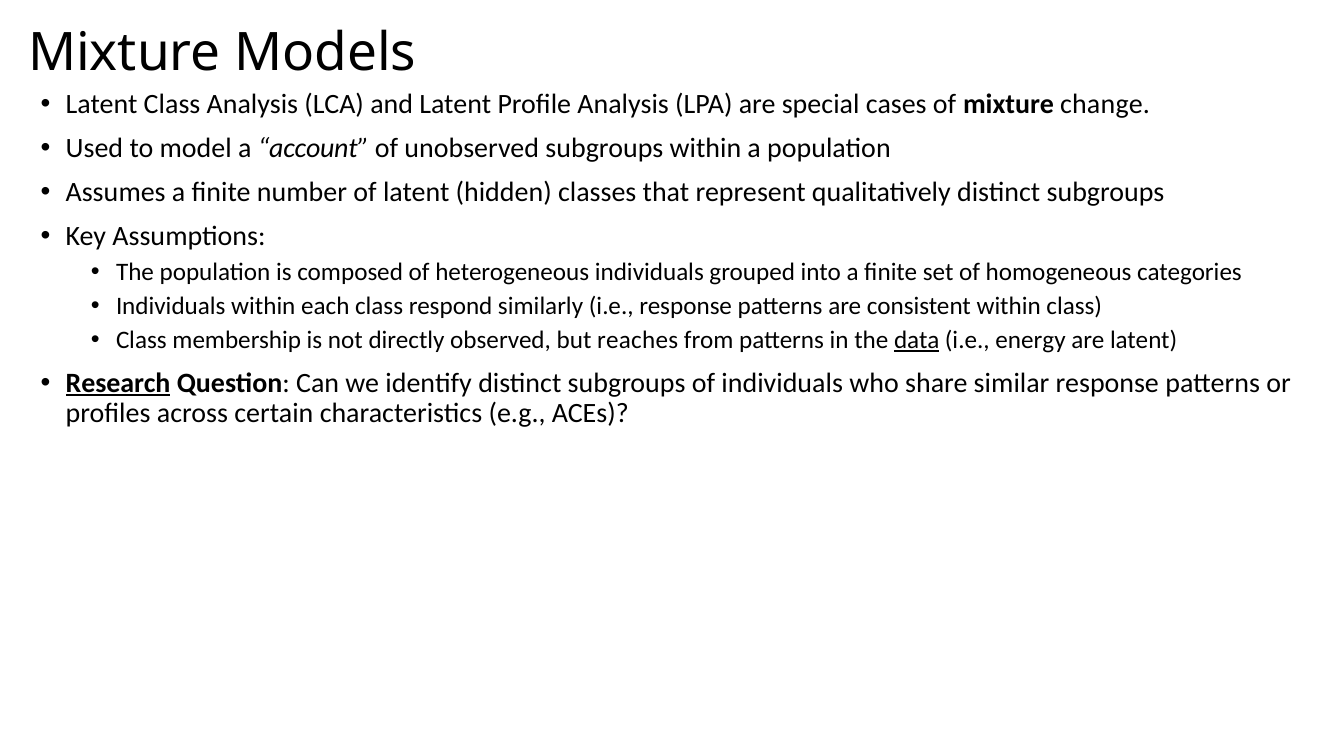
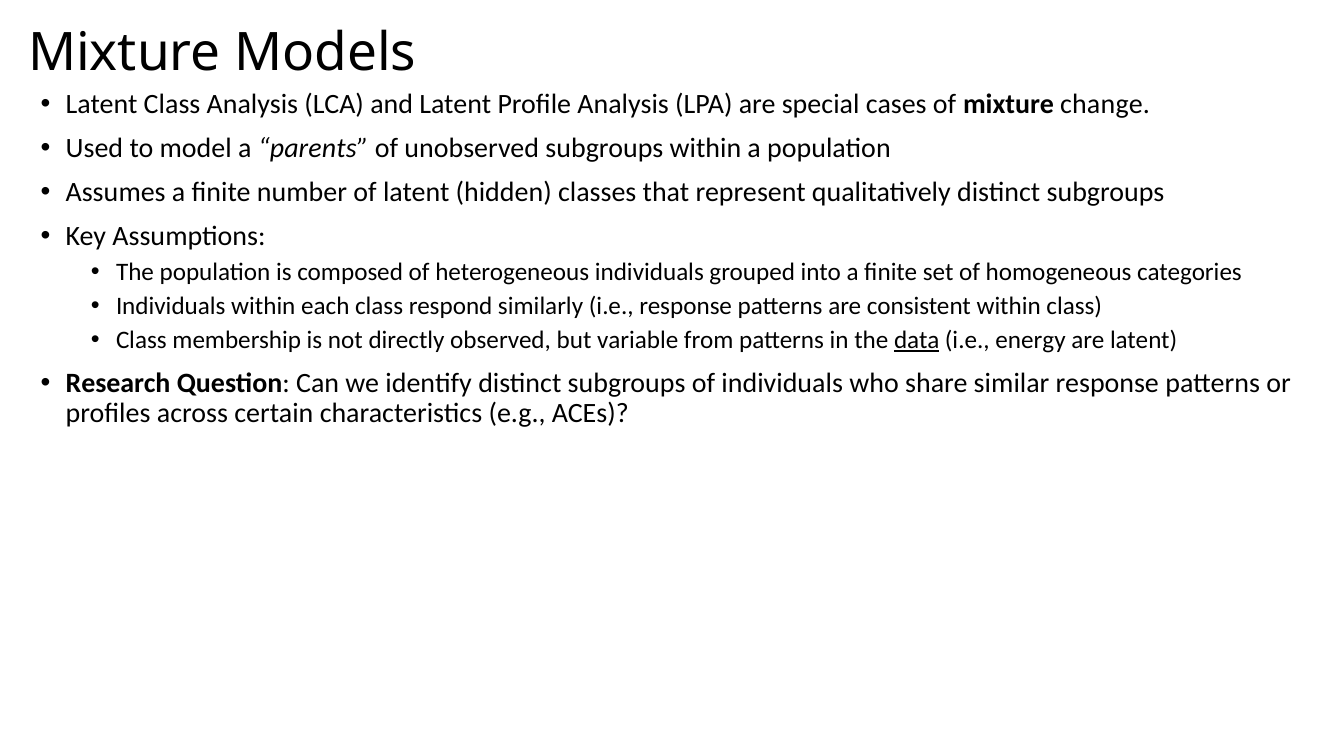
account: account -> parents
reaches: reaches -> variable
Research underline: present -> none
